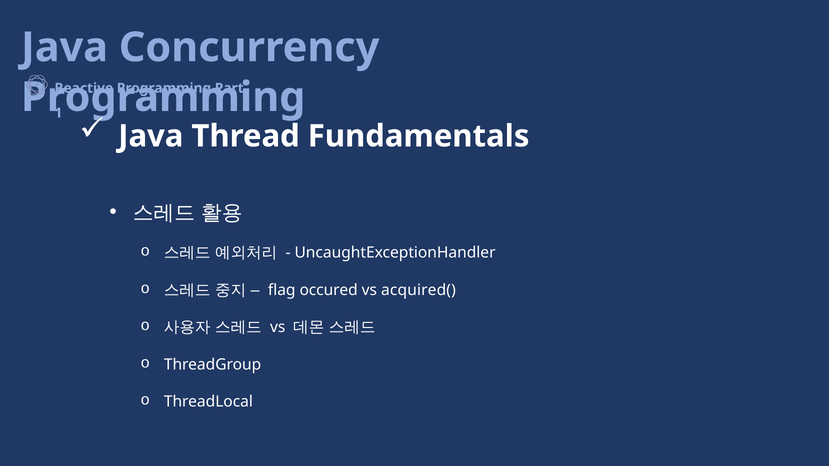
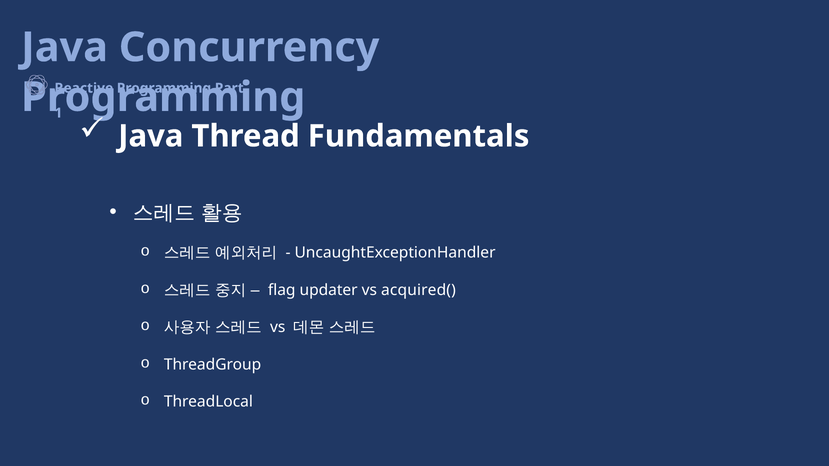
occured: occured -> updater
